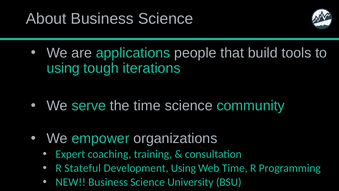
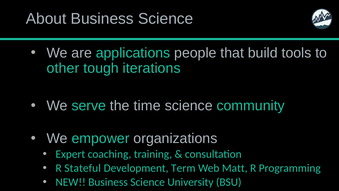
using at (63, 68): using -> other
Development Using: Using -> Term
Web Time: Time -> Matt
